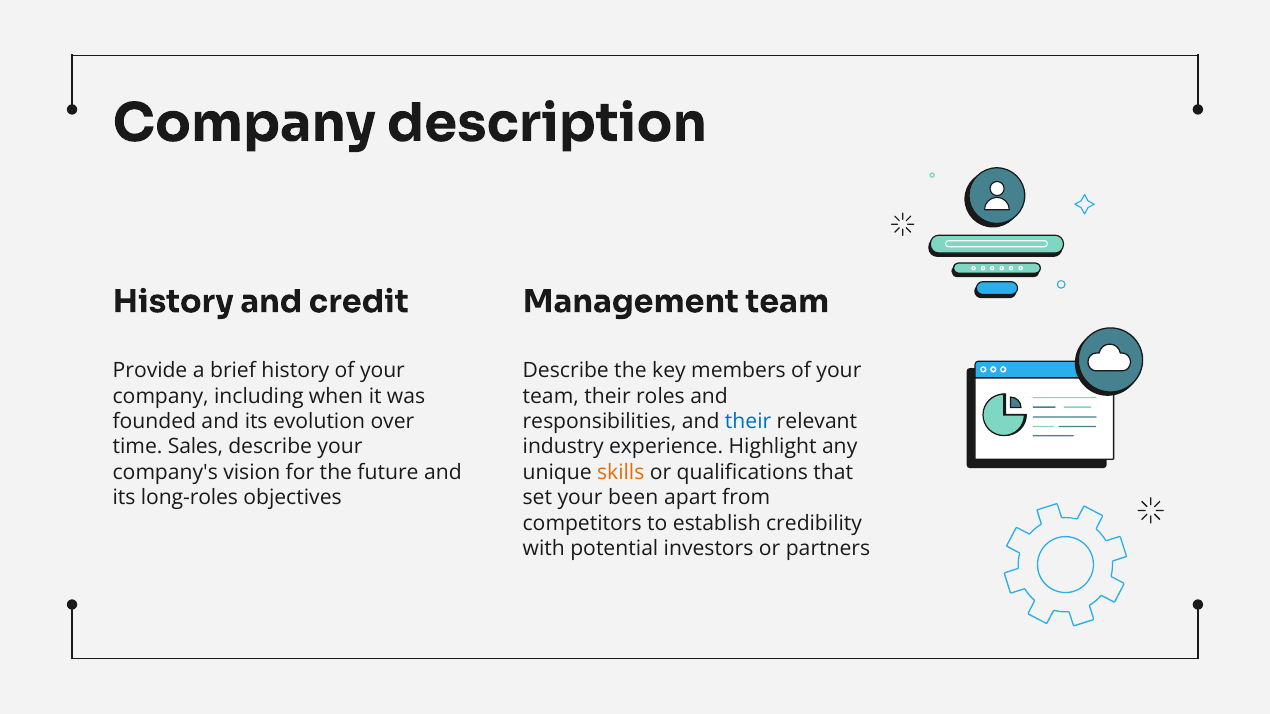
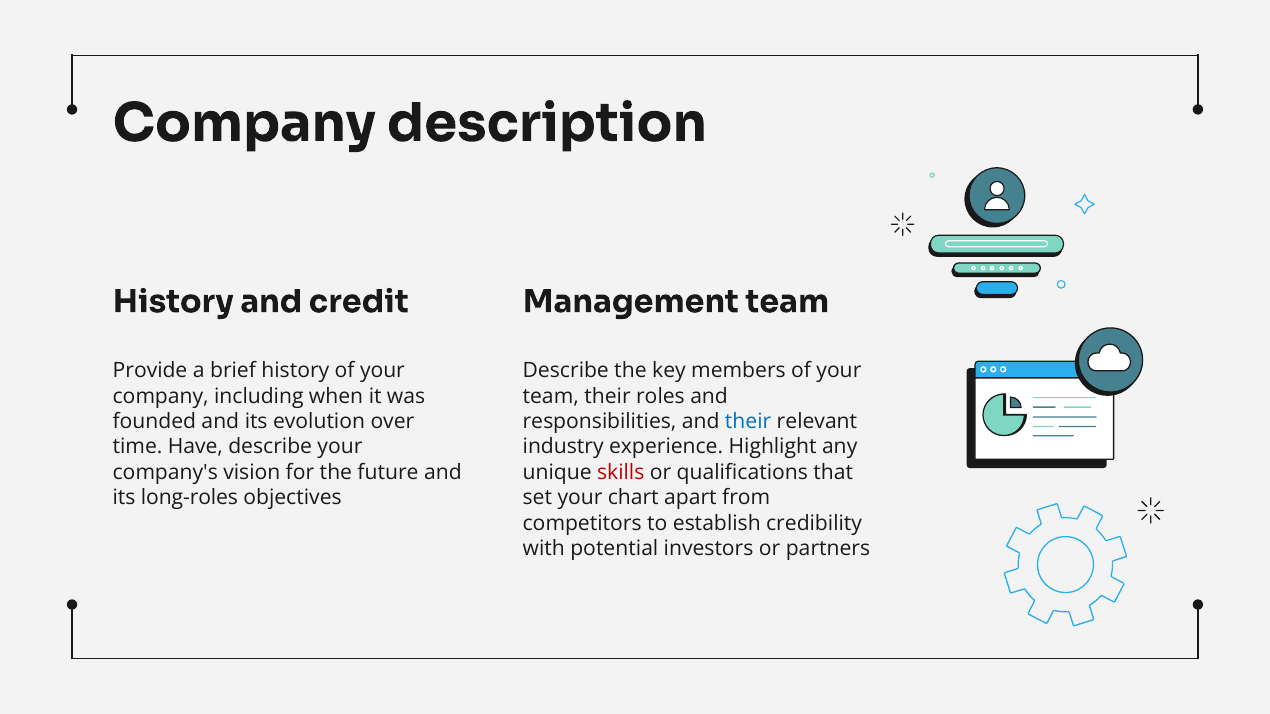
Sales: Sales -> Have
skills colour: orange -> red
been: been -> chart
